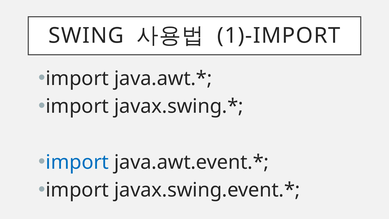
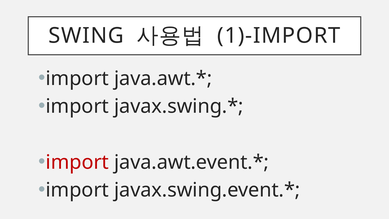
import at (77, 162) colour: blue -> red
